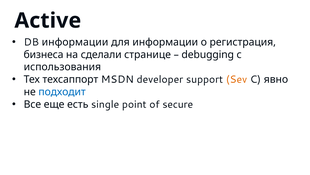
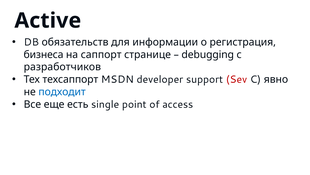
DB информации: информации -> обязательств
сделали: сделали -> саппорт
использования: использования -> разработчиков
Sev colour: orange -> red
secure: secure -> access
